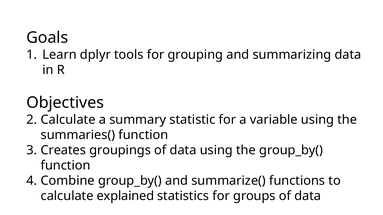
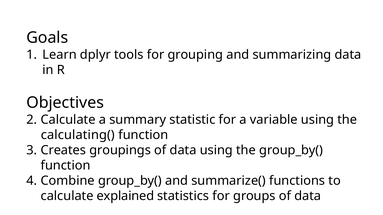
summaries(: summaries( -> calculating(
